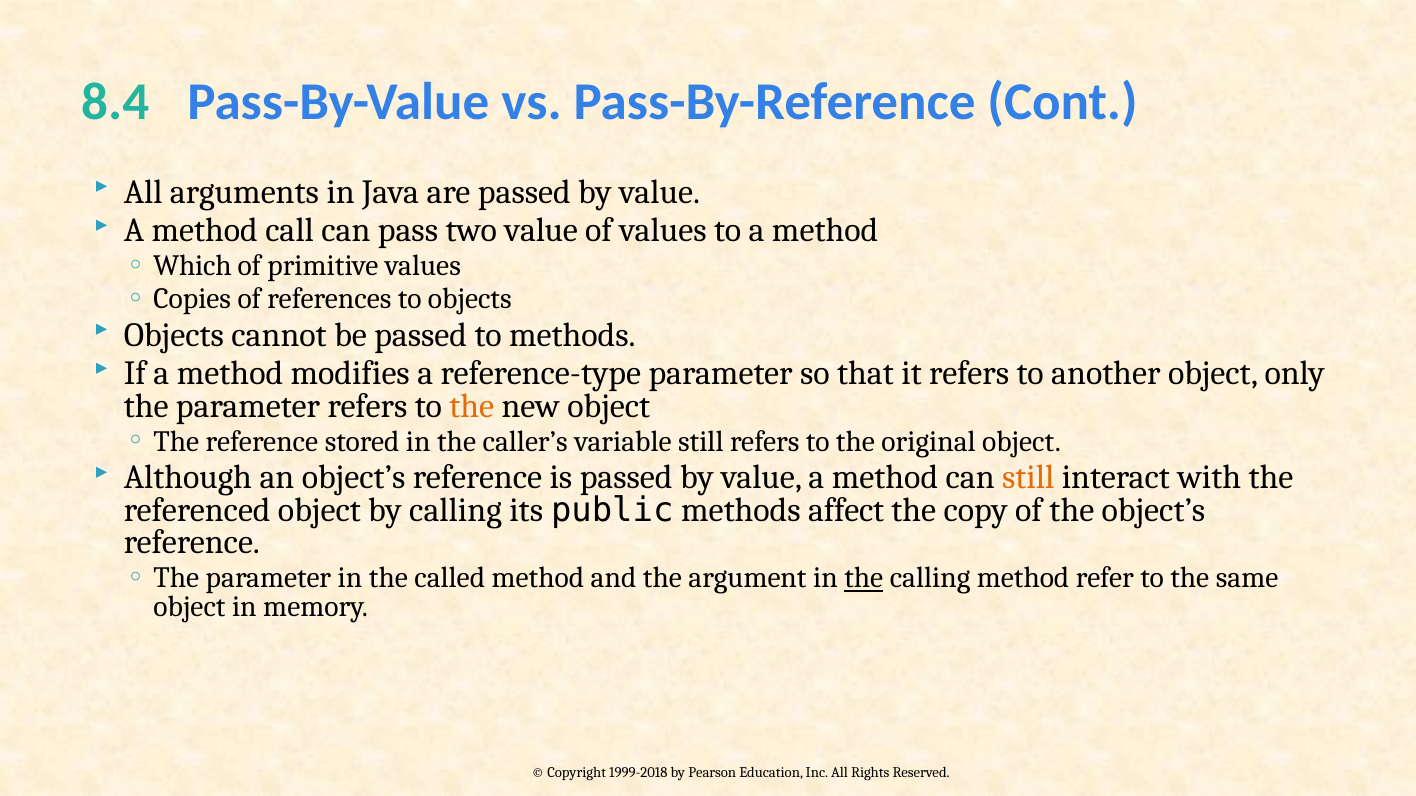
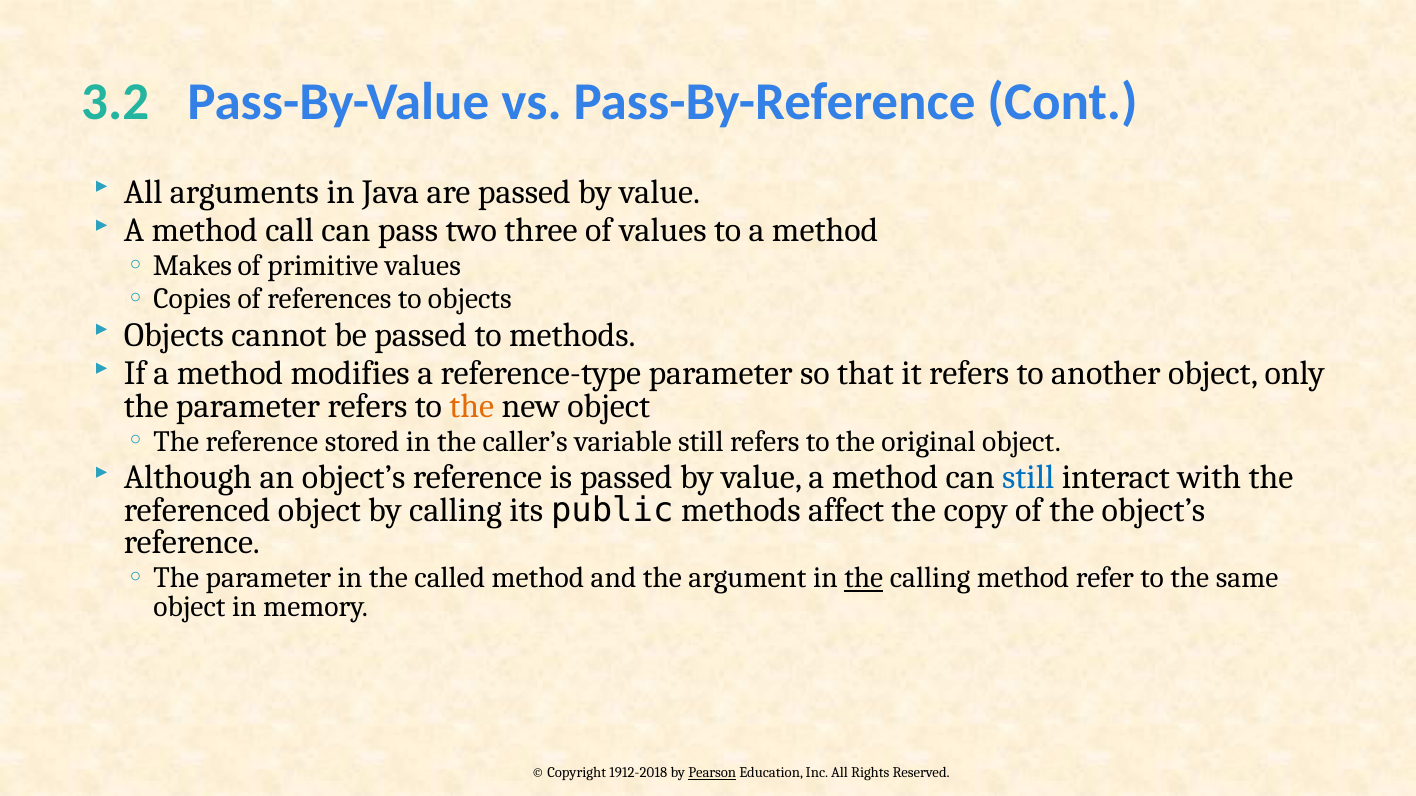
8.4: 8.4 -> 3.2
two value: value -> three
Which: Which -> Makes
still at (1028, 478) colour: orange -> blue
1999-2018: 1999-2018 -> 1912-2018
Pearson underline: none -> present
